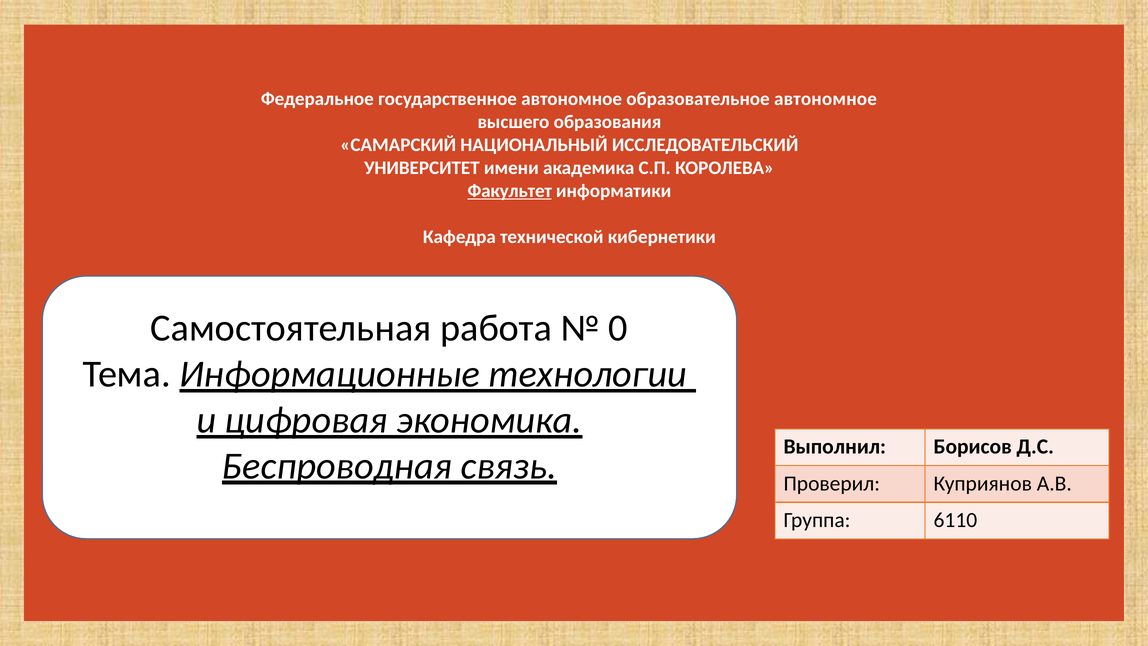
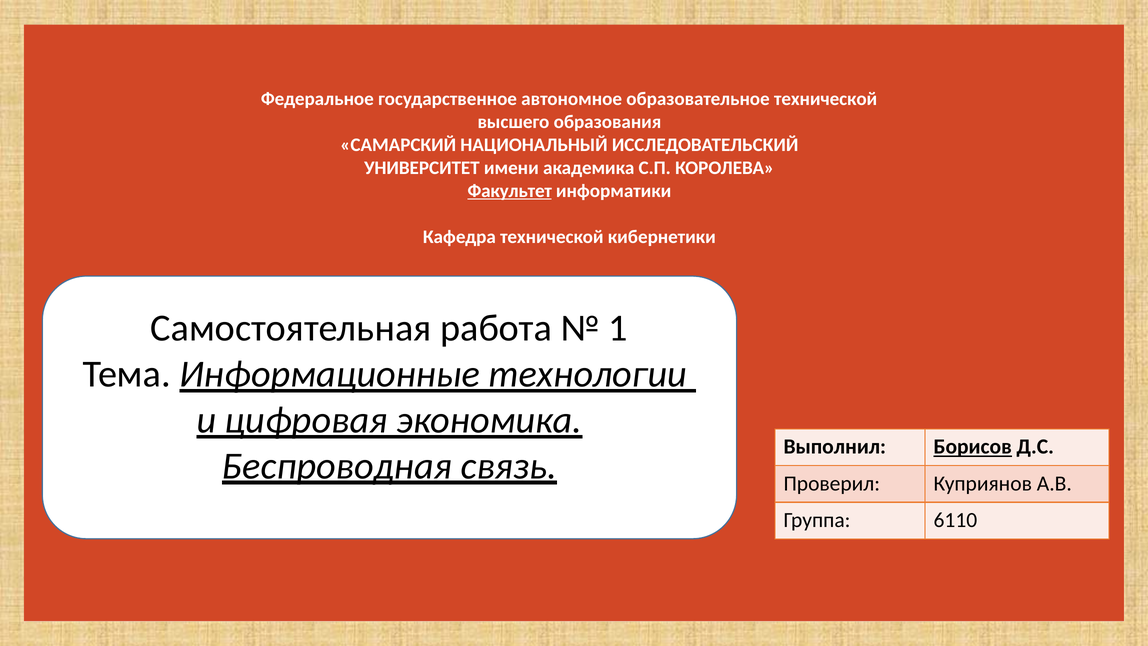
образовательное автономное: автономное -> технической
0: 0 -> 1
Борисов underline: none -> present
